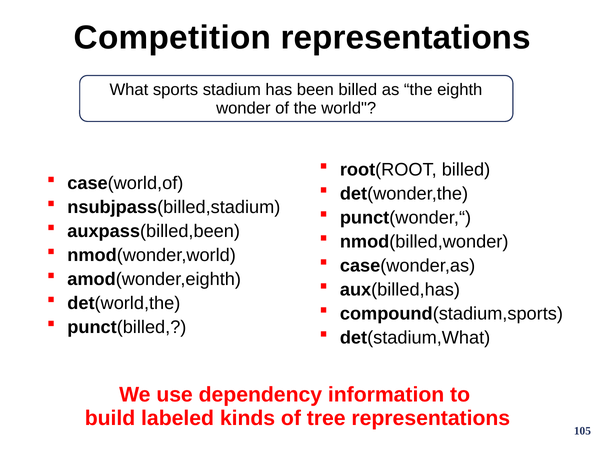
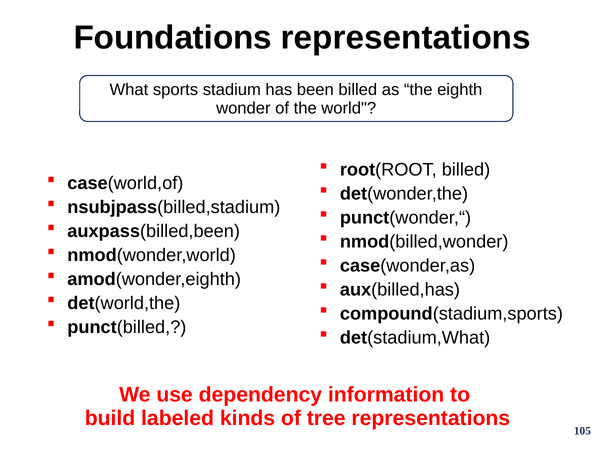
Competition: Competition -> Foundations
